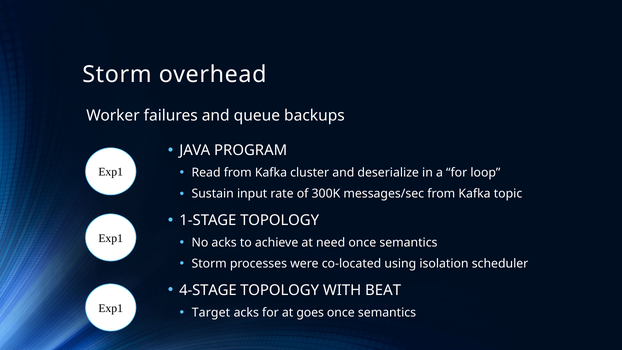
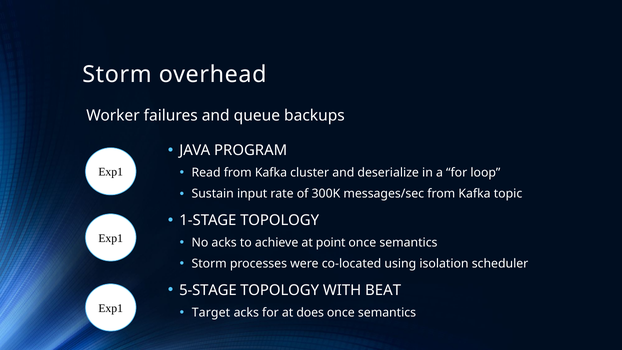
need: need -> point
4-STAGE: 4-STAGE -> 5-STAGE
goes: goes -> does
